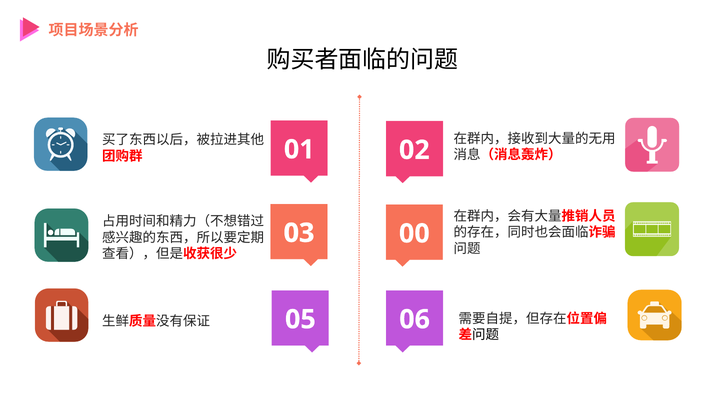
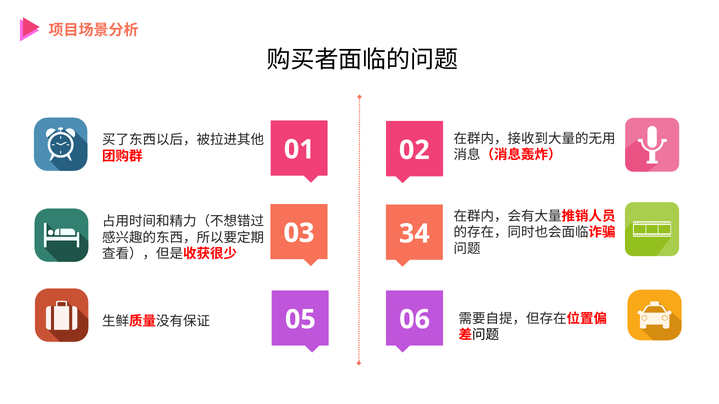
00: 00 -> 34
